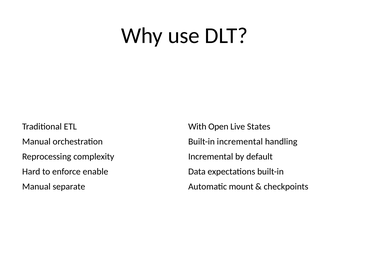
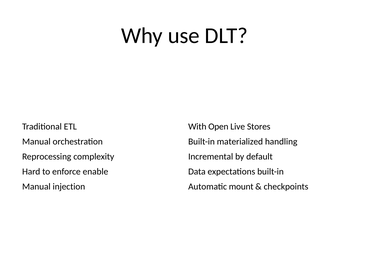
States: States -> Stores
Built-in incremental: incremental -> materialized
separate: separate -> injection
